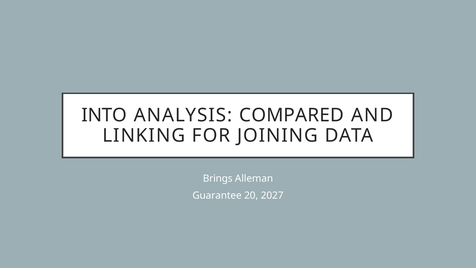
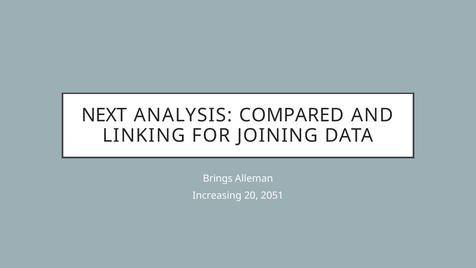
INTO: INTO -> NEXT
Guarantee: Guarantee -> Increasing
2027: 2027 -> 2051
